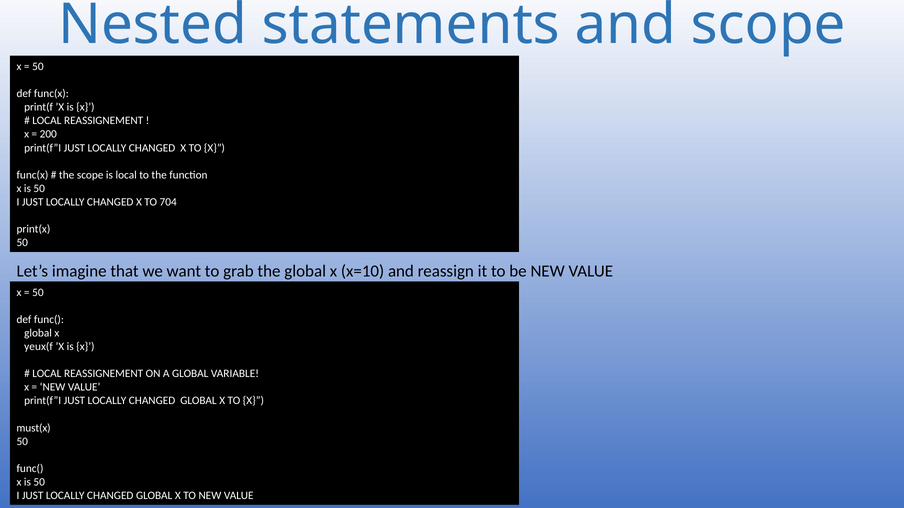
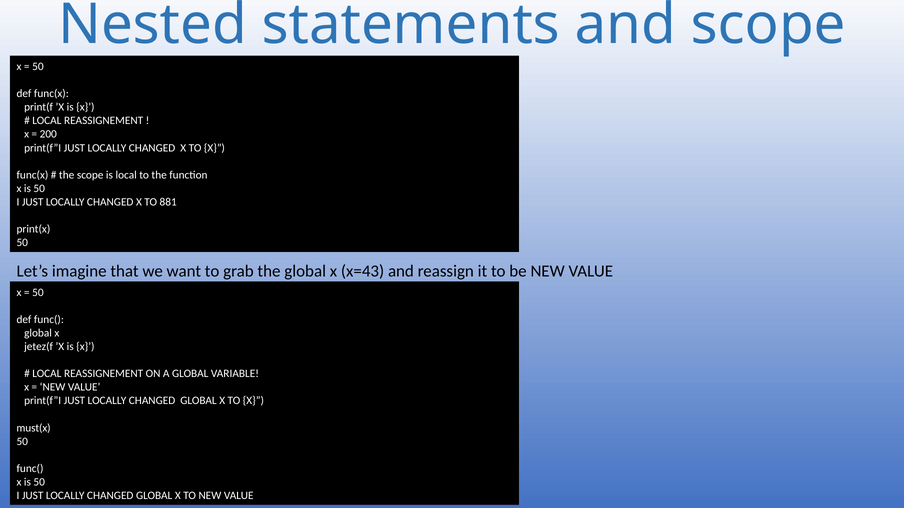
704: 704 -> 881
x=10: x=10 -> x=43
yeux(f: yeux(f -> jetez(f
